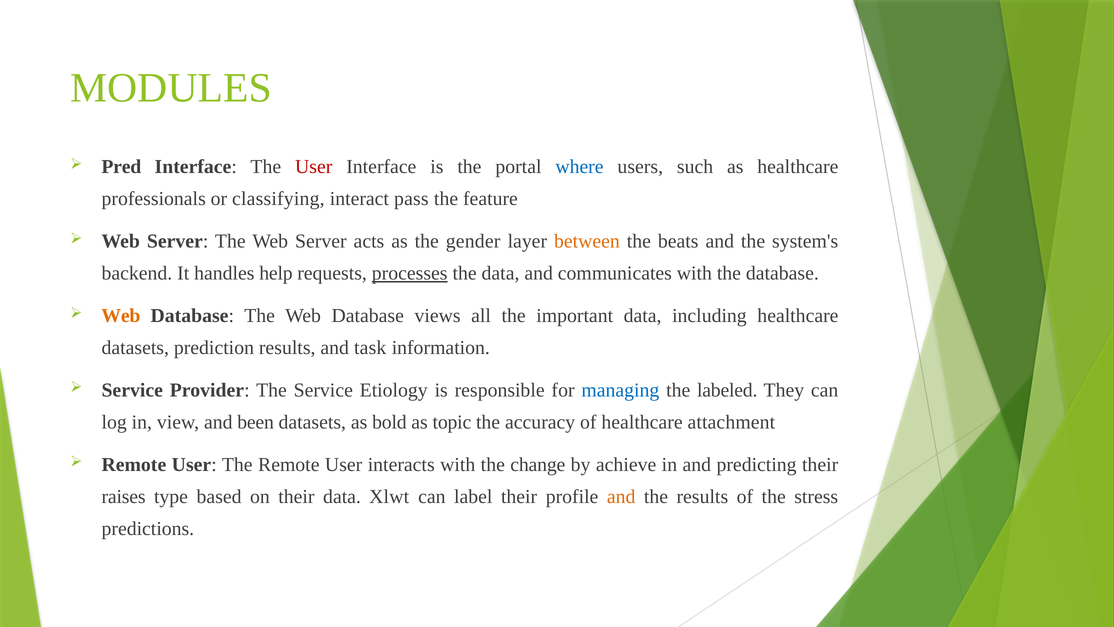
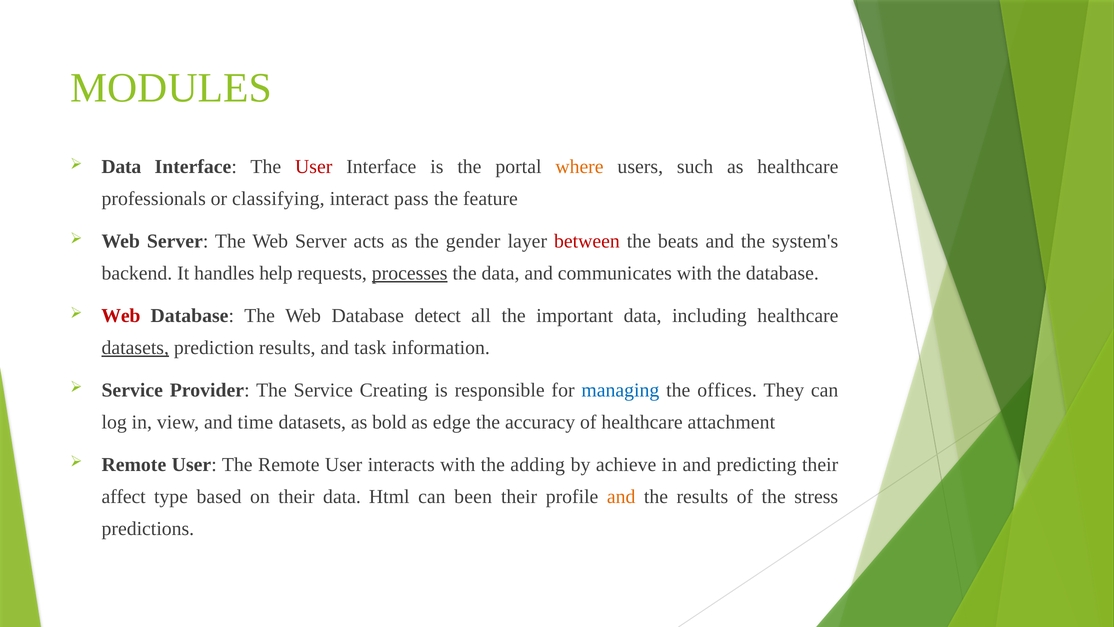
Pred at (121, 167): Pred -> Data
where colour: blue -> orange
between colour: orange -> red
Web at (121, 316) colour: orange -> red
views: views -> detect
datasets at (135, 347) underline: none -> present
Etiology: Etiology -> Creating
labeled: labeled -> offices
been: been -> time
topic: topic -> edge
change: change -> adding
raises: raises -> affect
Xlwt: Xlwt -> Html
label: label -> been
